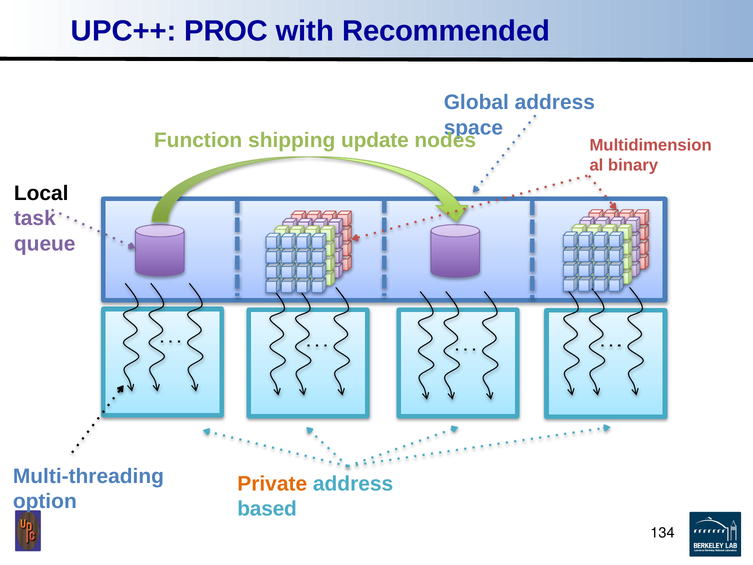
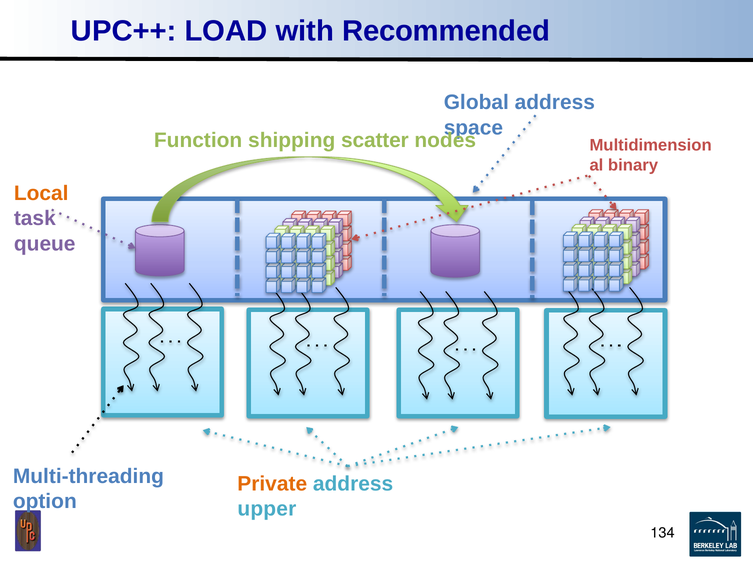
PROC: PROC -> LOAD
update: update -> scatter
Local colour: black -> orange
based: based -> upper
